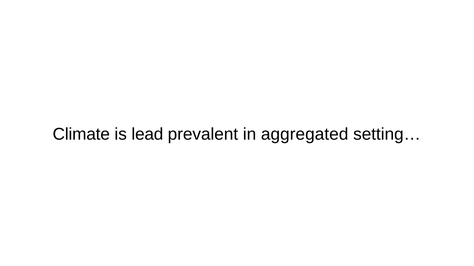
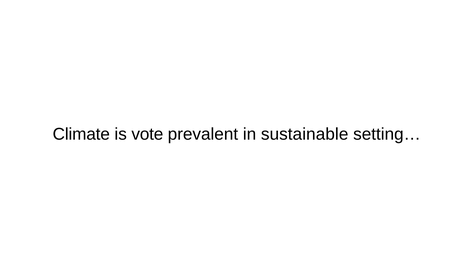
lead: lead -> vote
aggregated: aggregated -> sustainable
